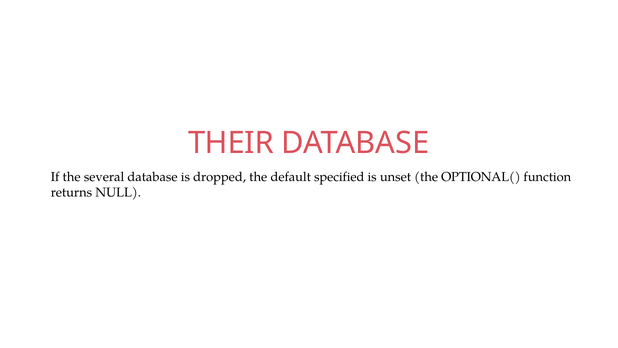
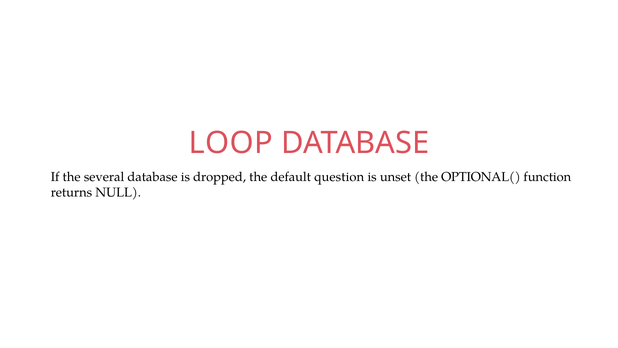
THEIR: THEIR -> LOOP
specified: specified -> question
